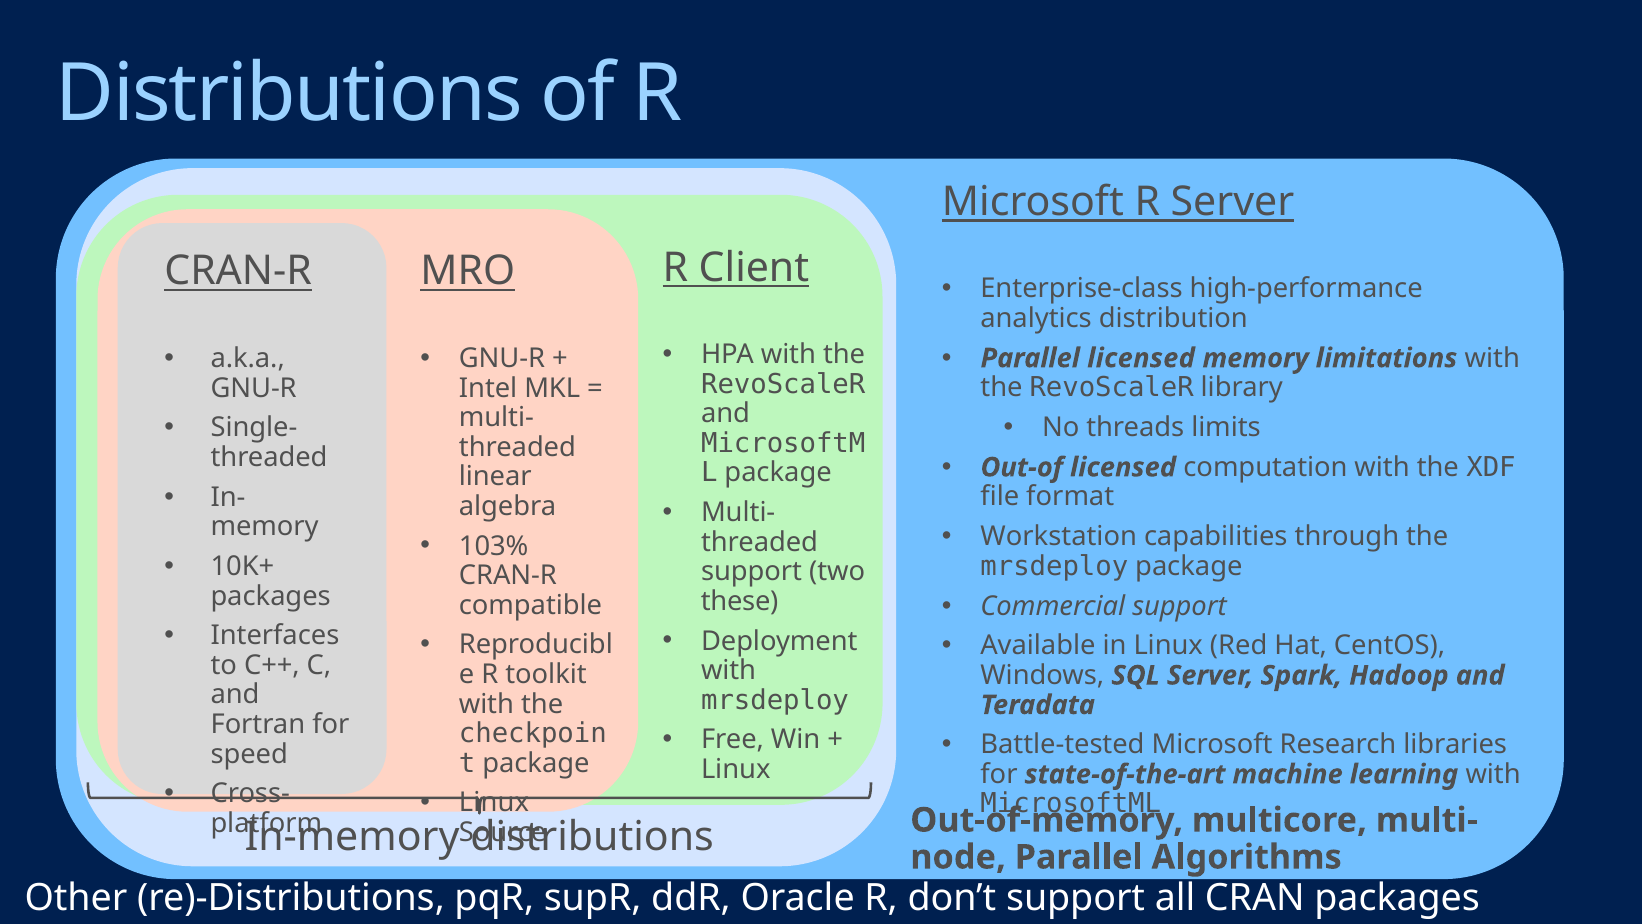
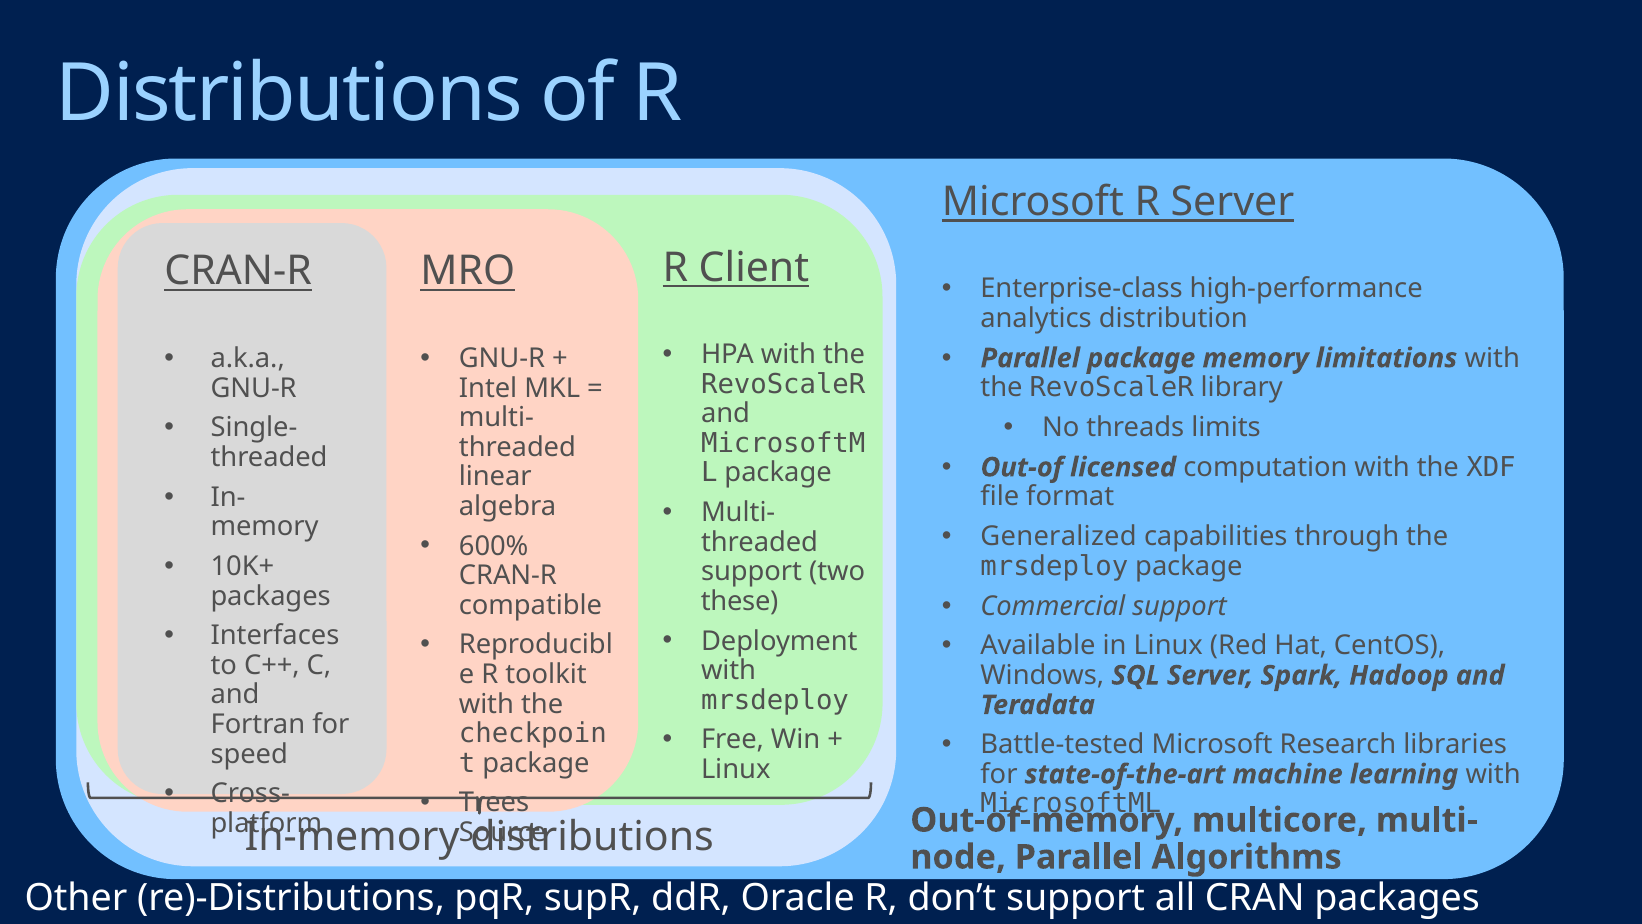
Parallel licensed: licensed -> package
Workstation: Workstation -> Generalized
103%: 103% -> 600%
Linux at (494, 803): Linux -> Trees
